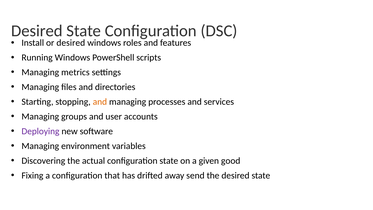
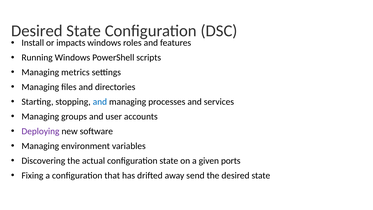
or desired: desired -> impacts
and at (100, 102) colour: orange -> blue
good: good -> ports
